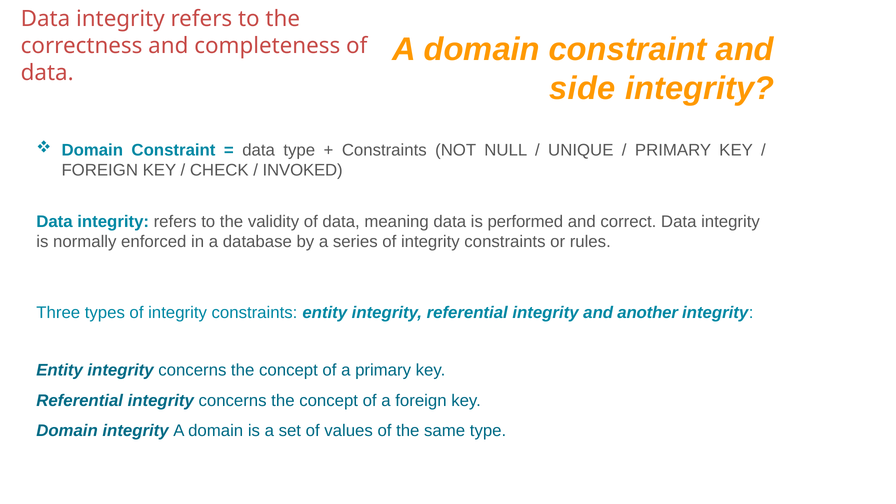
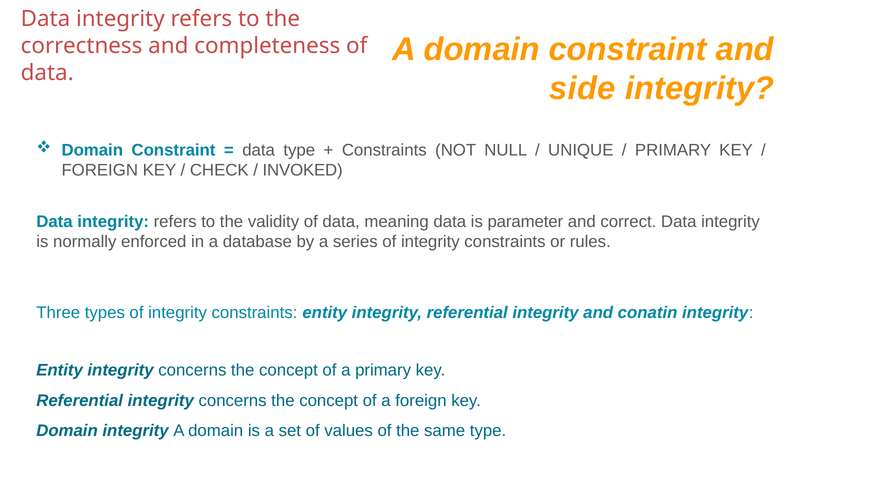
performed: performed -> parameter
another: another -> conatin
